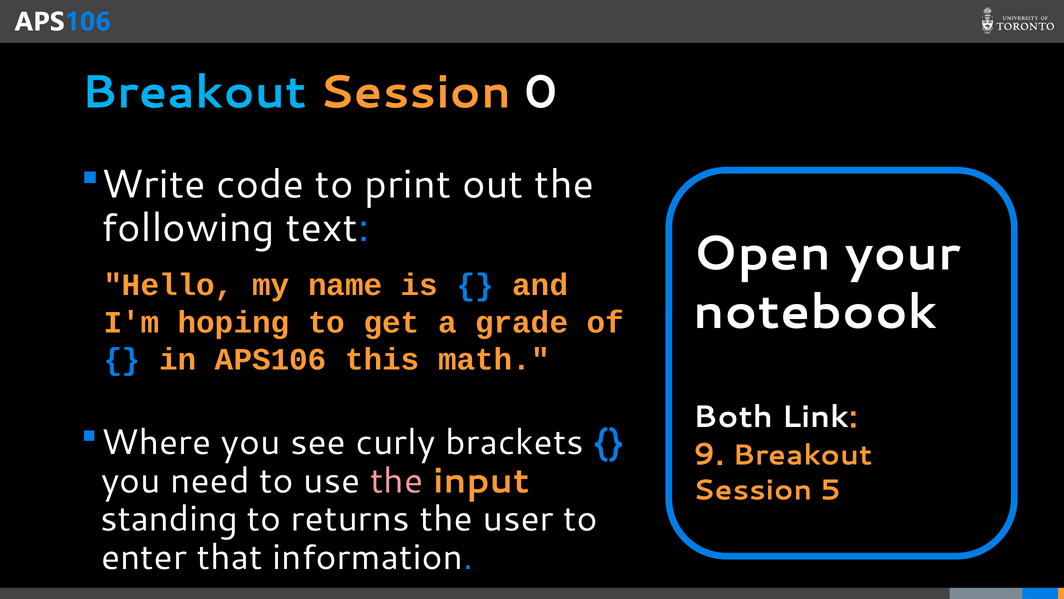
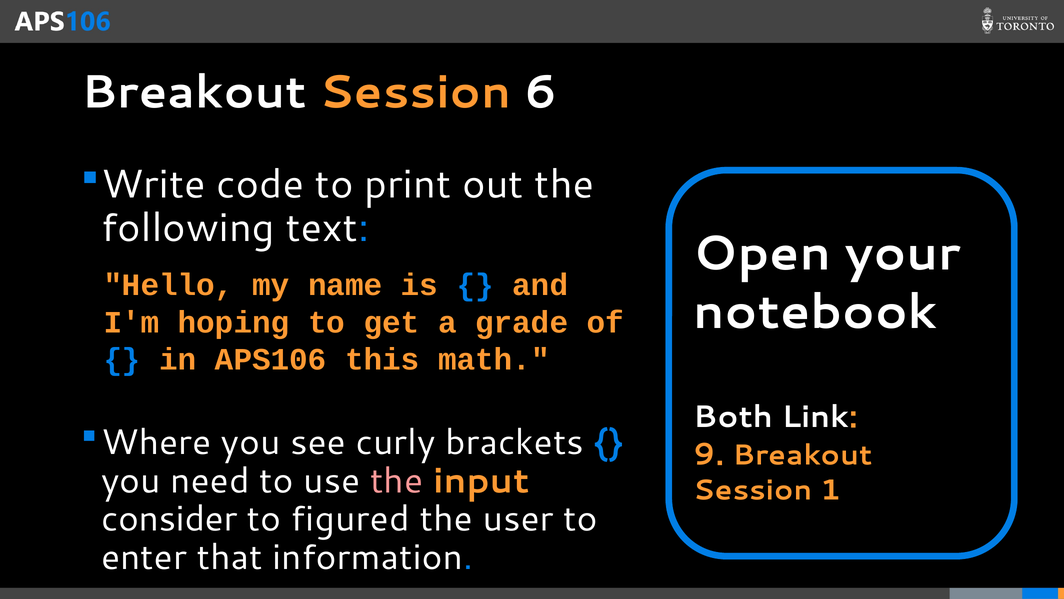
Breakout at (194, 92) colour: light blue -> white
0: 0 -> 6
5: 5 -> 1
standing: standing -> consider
returns: returns -> figured
